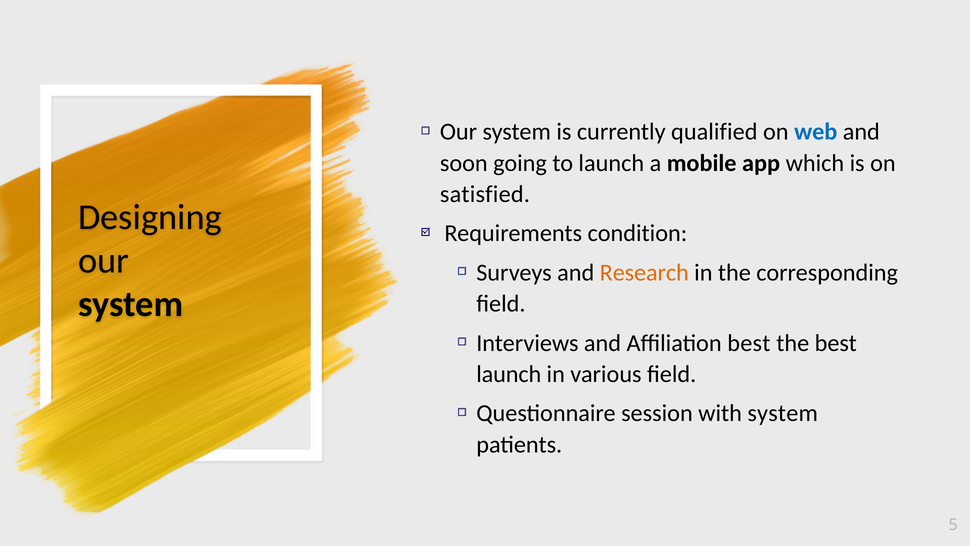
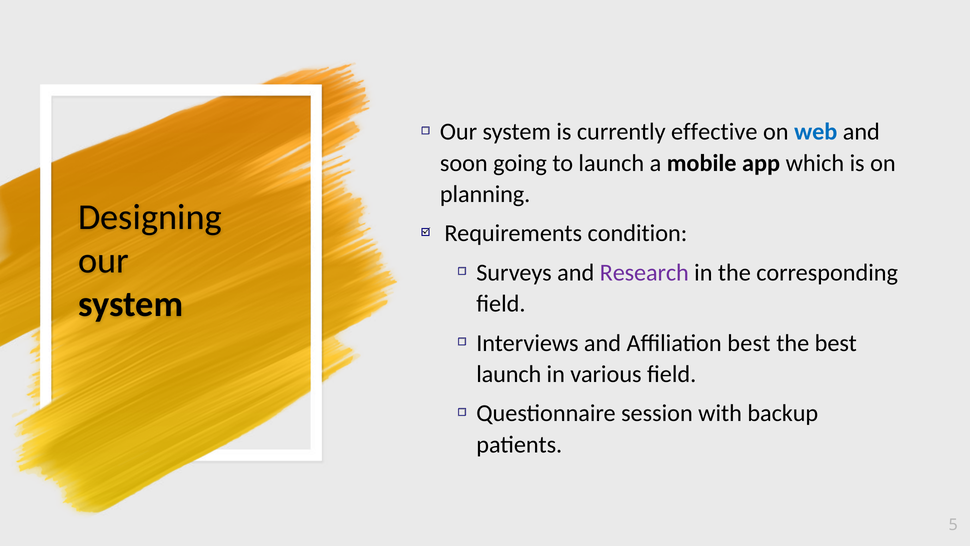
qualified: qualified -> effective
satisfied: satisfied -> planning
Research colour: orange -> purple
with system: system -> backup
